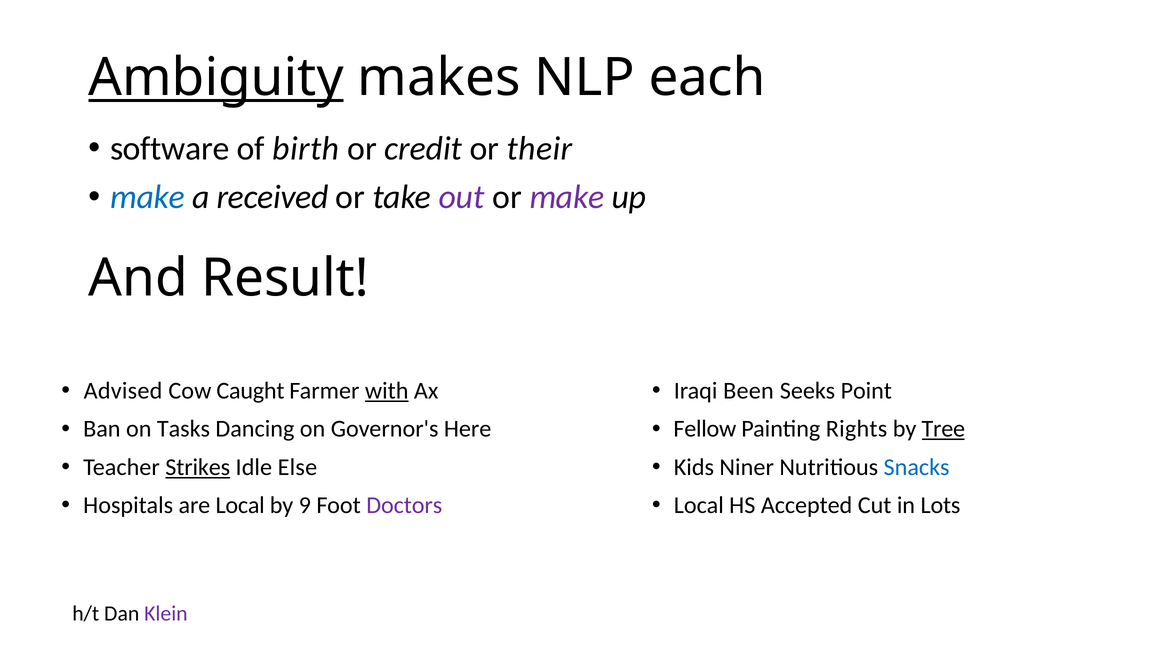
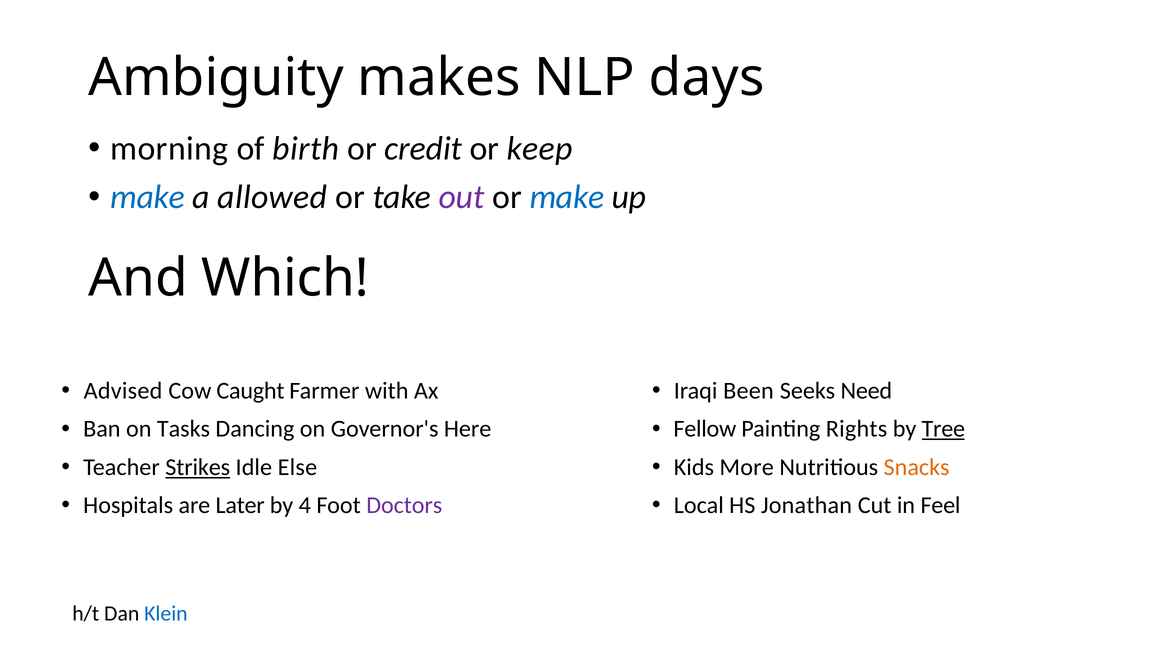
Ambiguity underline: present -> none
each: each -> days
software: software -> morning
their: their -> keep
received: received -> allowed
make at (567, 197) colour: purple -> blue
Result: Result -> Which
with underline: present -> none
Point: Point -> Need
Niner: Niner -> More
Snacks colour: blue -> orange
are Local: Local -> Later
9: 9 -> 4
Accepted: Accepted -> Jonathan
Lots: Lots -> Feel
Klein colour: purple -> blue
